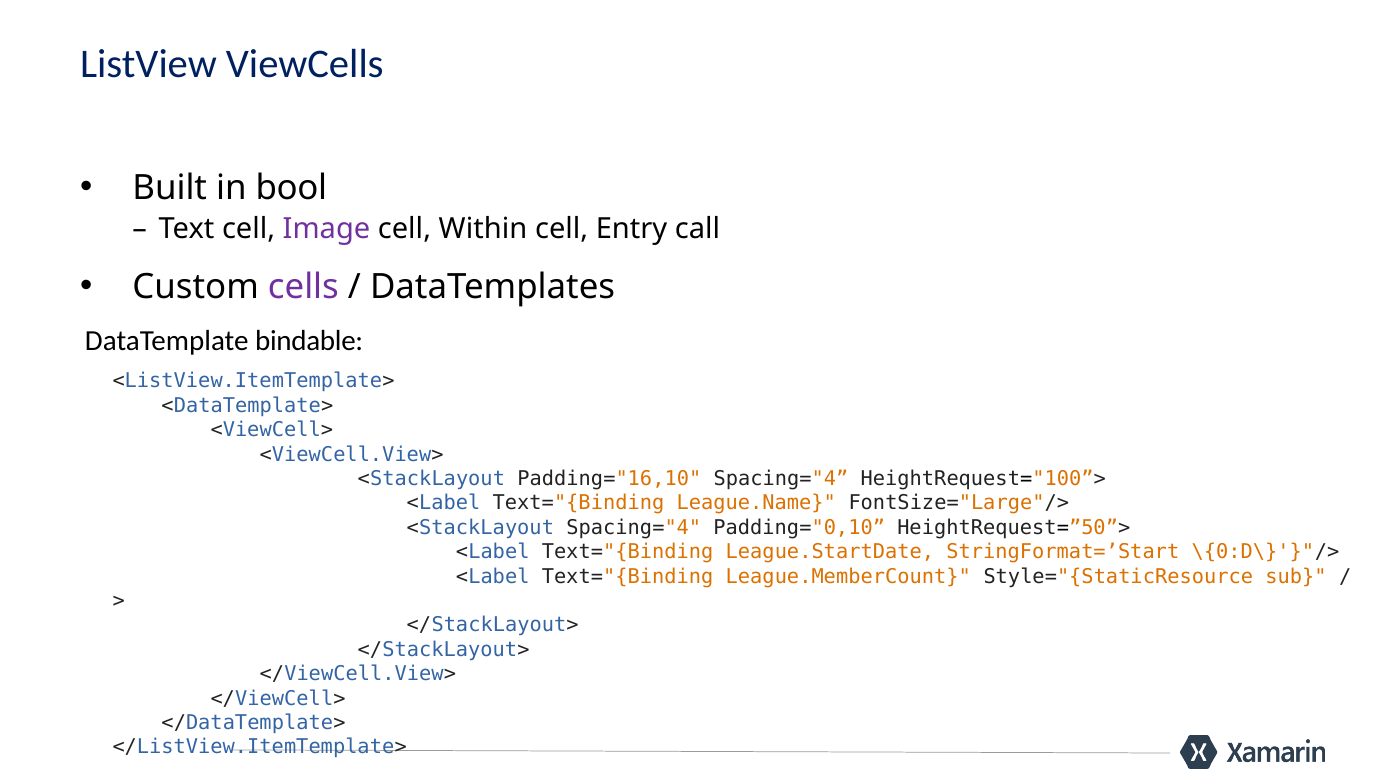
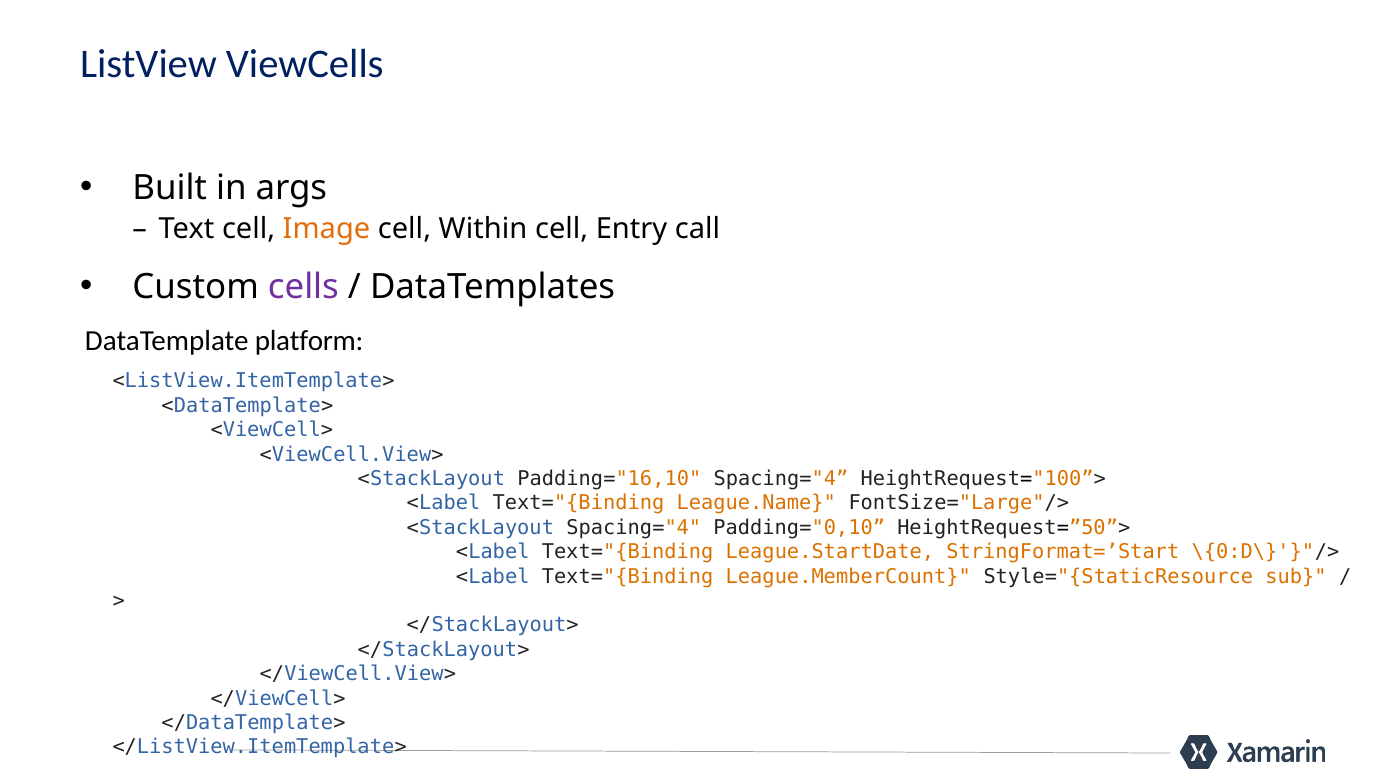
bool: bool -> args
Image colour: purple -> orange
bindable: bindable -> platform
